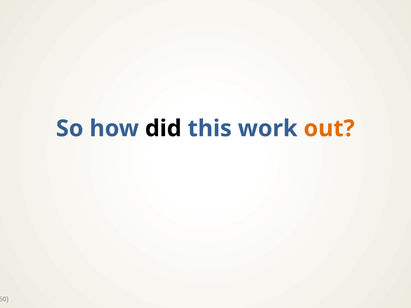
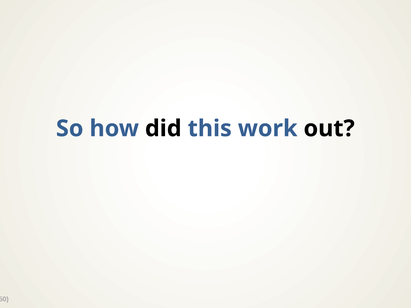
out colour: orange -> black
